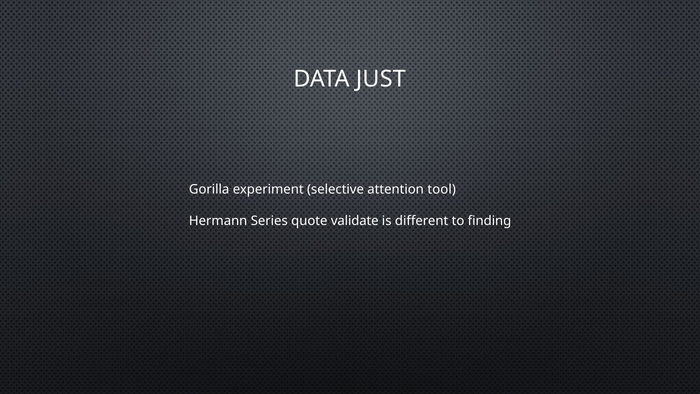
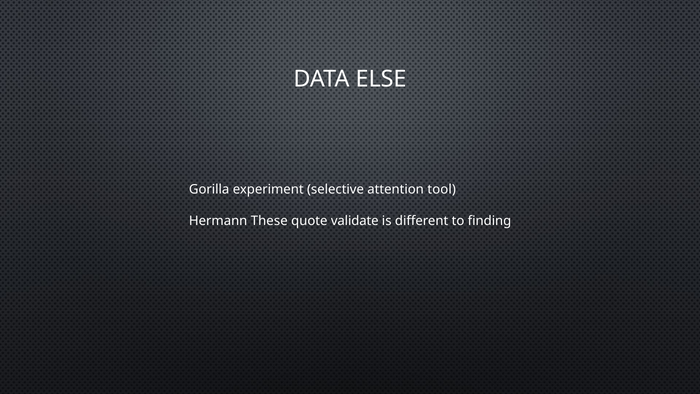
JUST: JUST -> ELSE
Series: Series -> These
